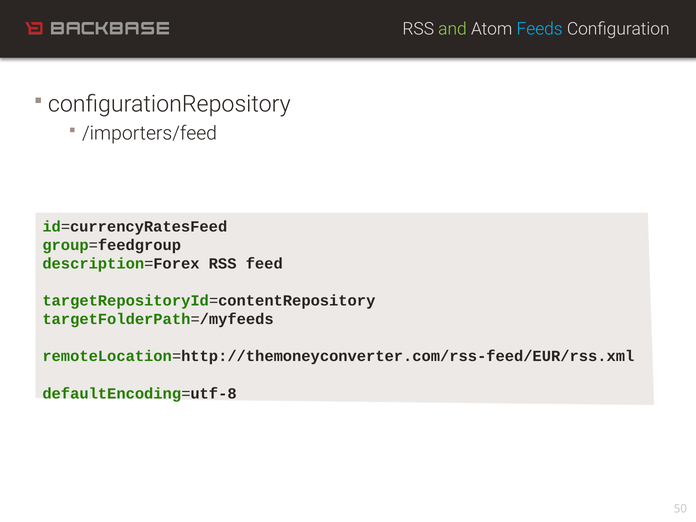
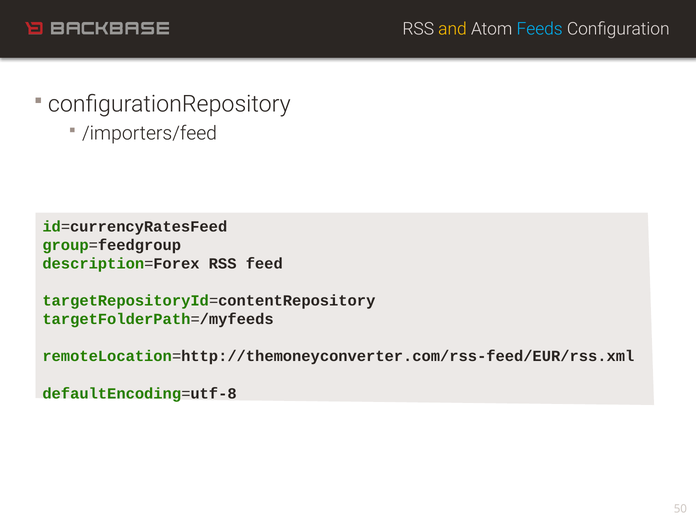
and colour: light green -> yellow
